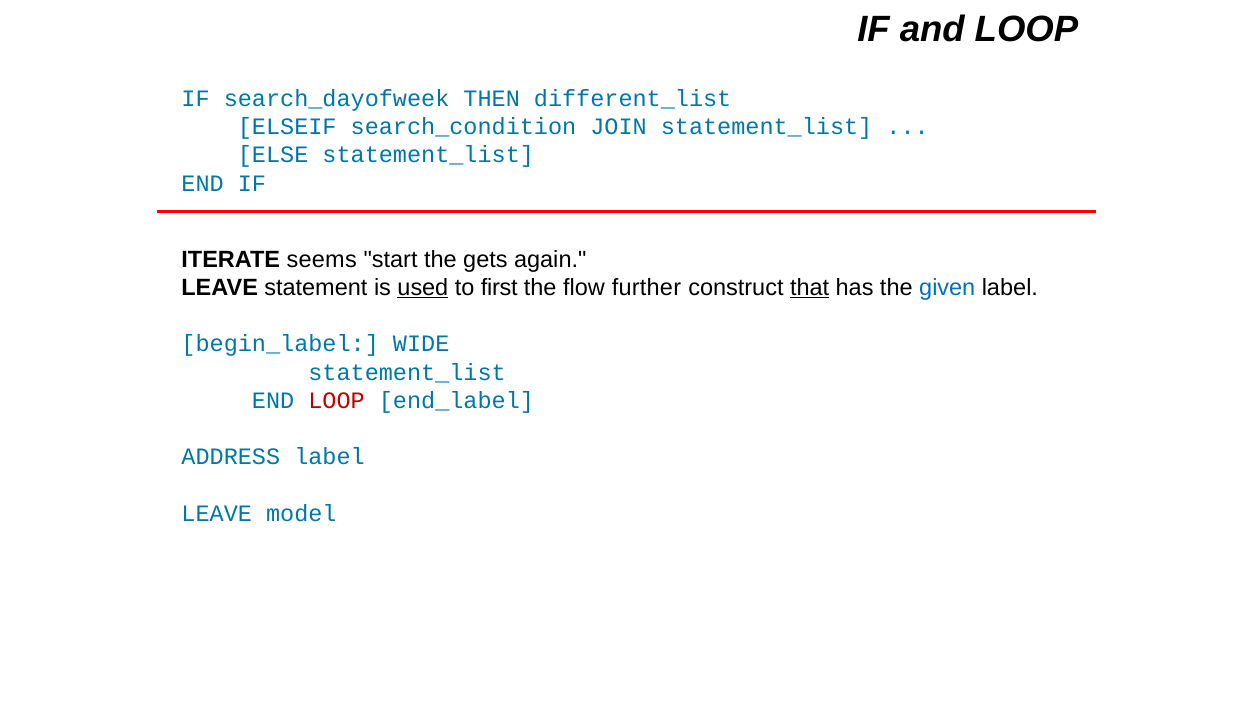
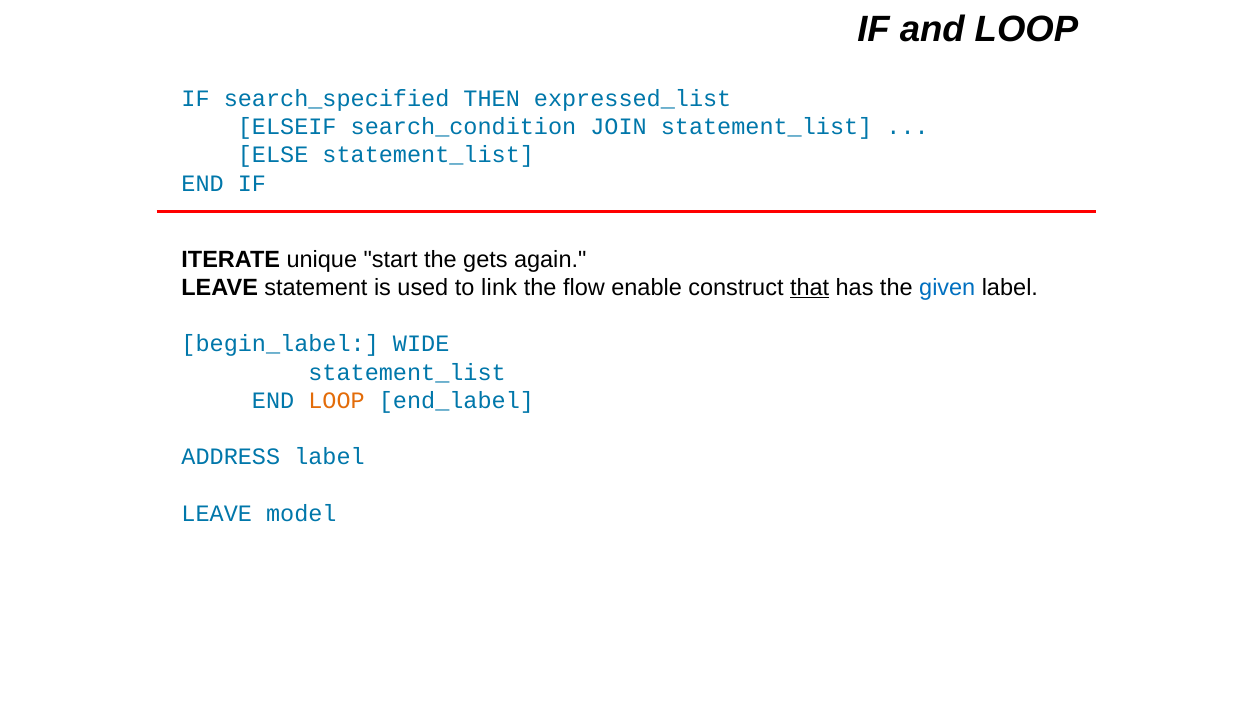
search_dayofweek: search_dayofweek -> search_specified
different_list: different_list -> expressed_list
seems: seems -> unique
used underline: present -> none
first: first -> link
further: further -> enable
LOOP at (337, 401) colour: red -> orange
